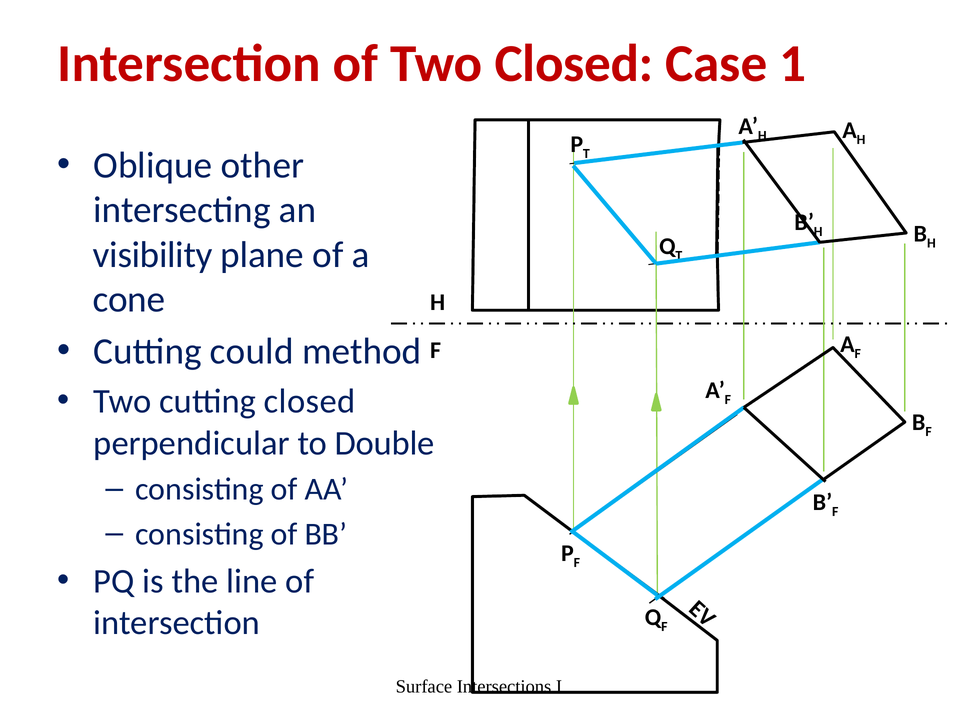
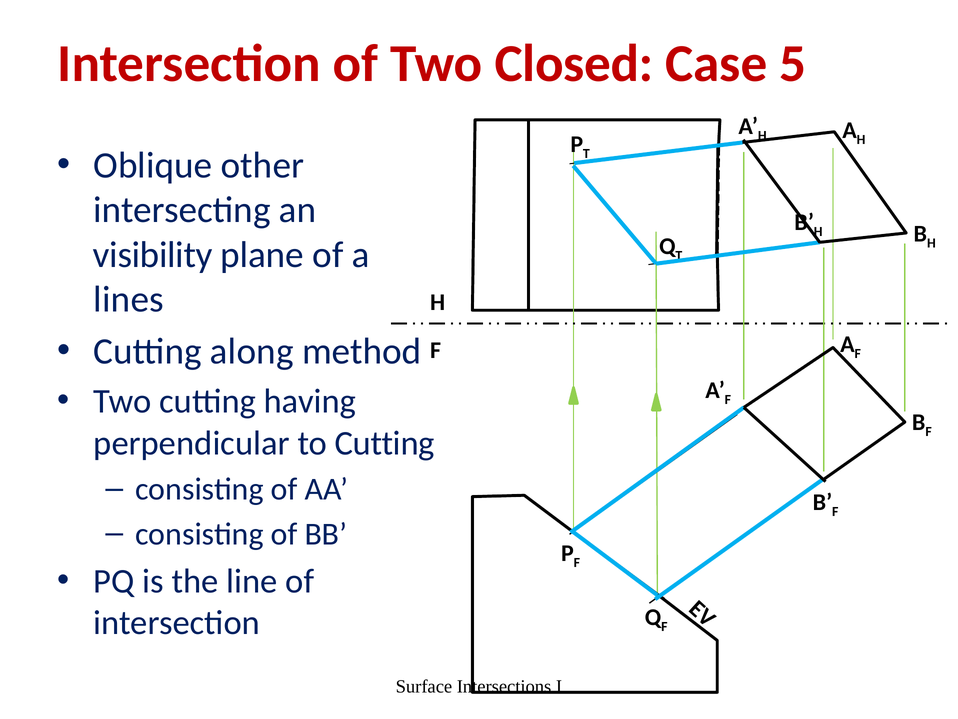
1: 1 -> 5
cone: cone -> lines
could: could -> along
cutting closed: closed -> having
to Double: Double -> Cutting
